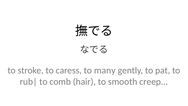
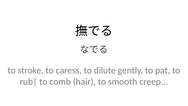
many: many -> dilute
